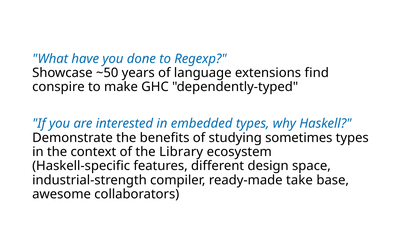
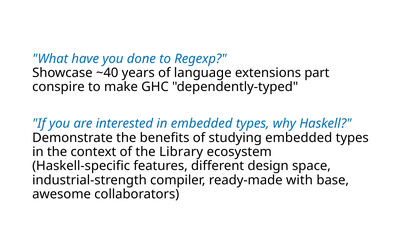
~50: ~50 -> ~40
find: find -> part
studying sometimes: sometimes -> embedded
take: take -> with
